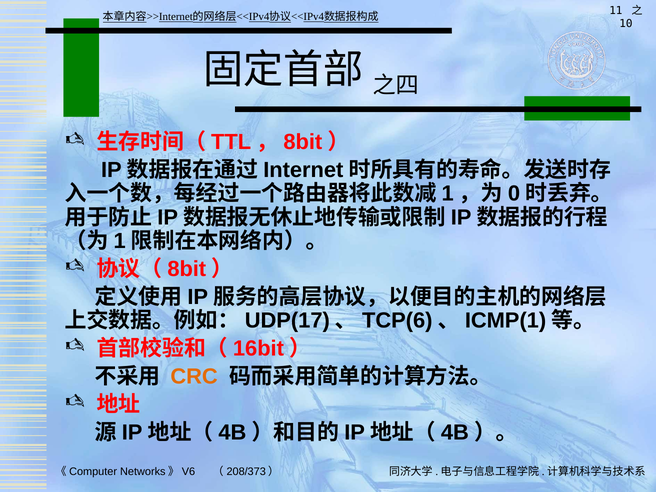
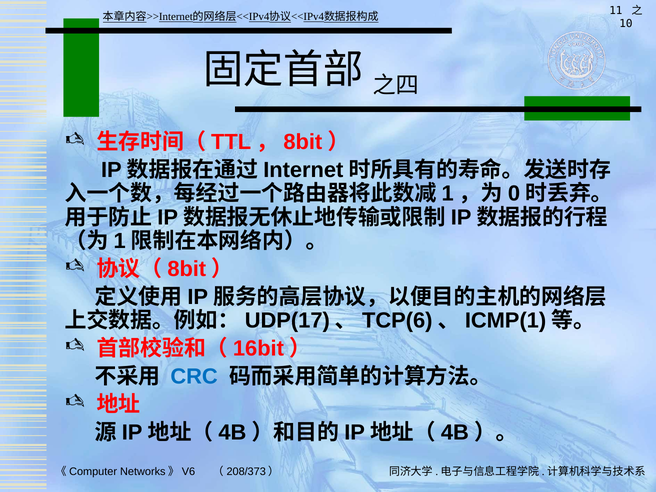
CRC colour: orange -> blue
